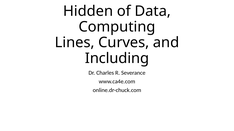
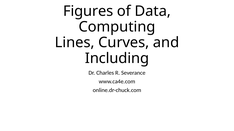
Hidden: Hidden -> Figures
